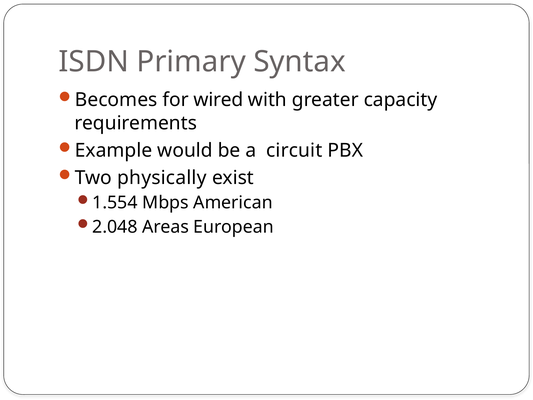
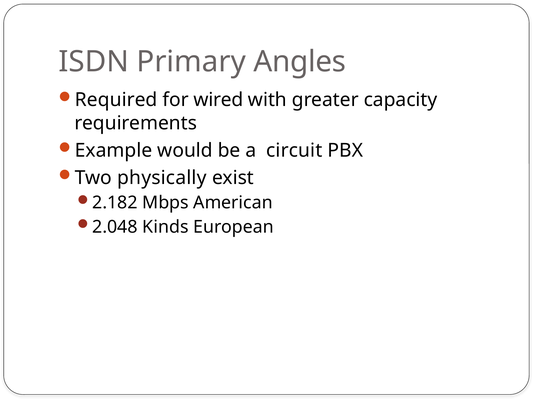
Syntax: Syntax -> Angles
Becomes: Becomes -> Required
1.554: 1.554 -> 2.182
Areas: Areas -> Kinds
